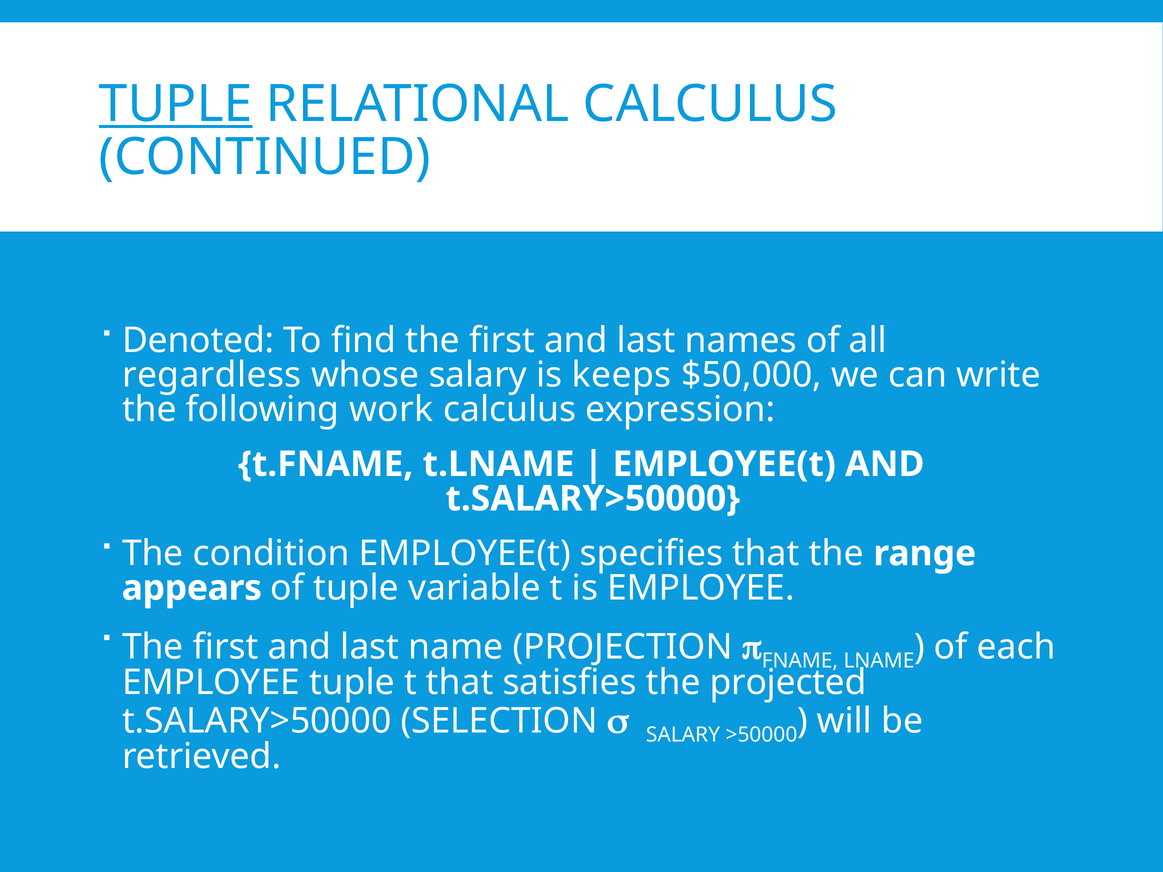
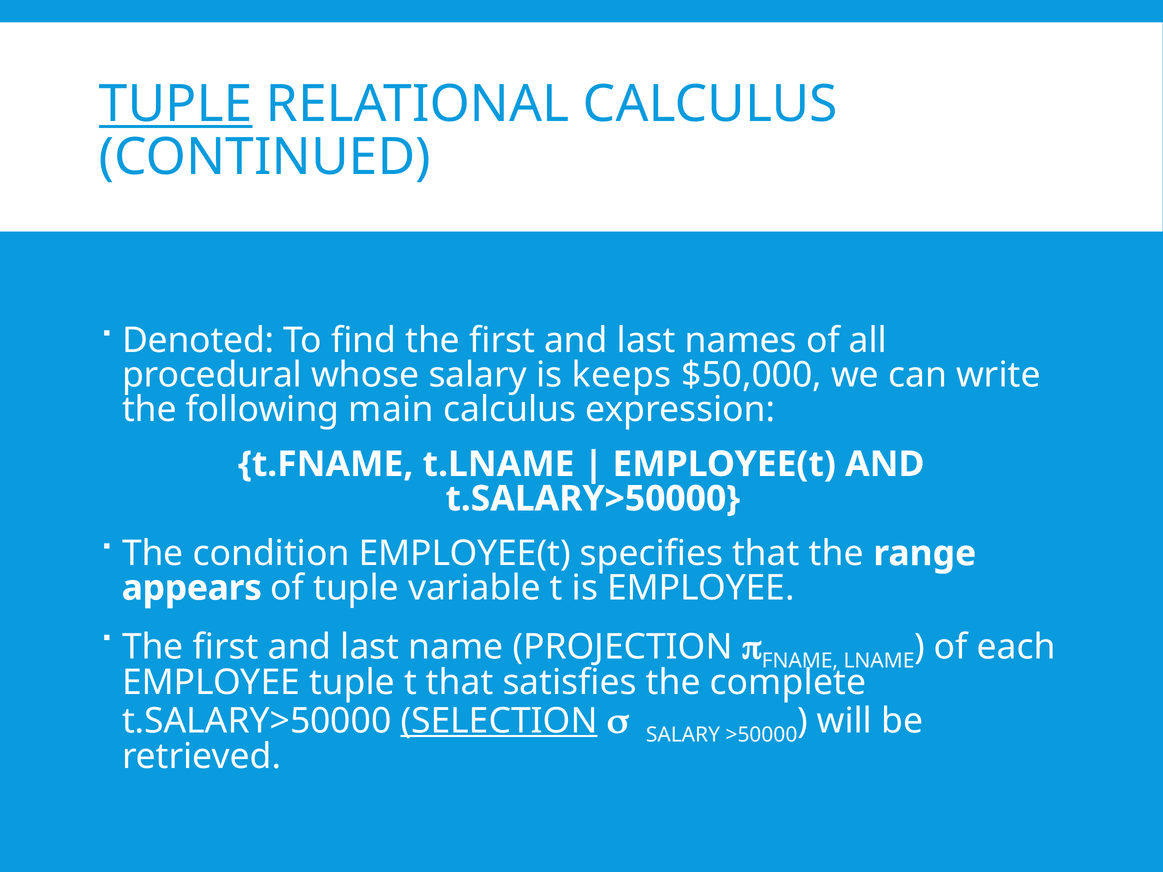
regardless: regardless -> procedural
work: work -> main
projected: projected -> complete
SELECTION underline: none -> present
